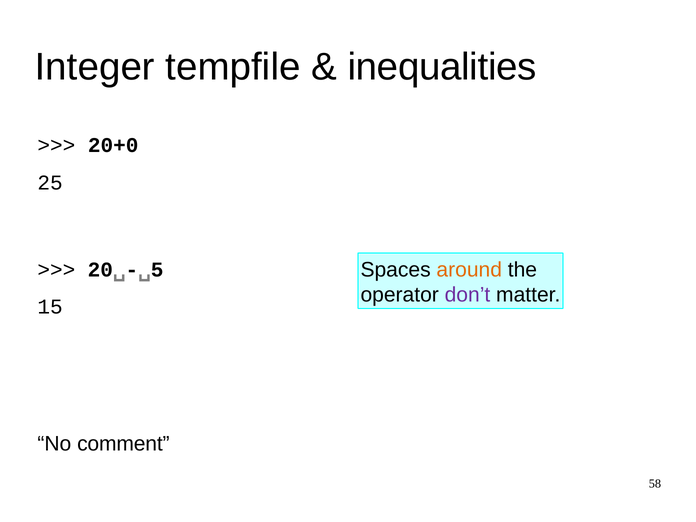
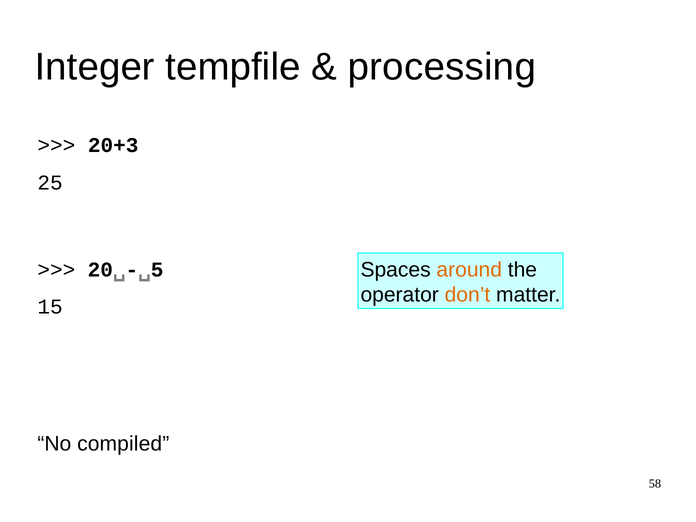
inequalities: inequalities -> processing
20+0: 20+0 -> 20+3
don’t colour: purple -> orange
comment: comment -> compiled
